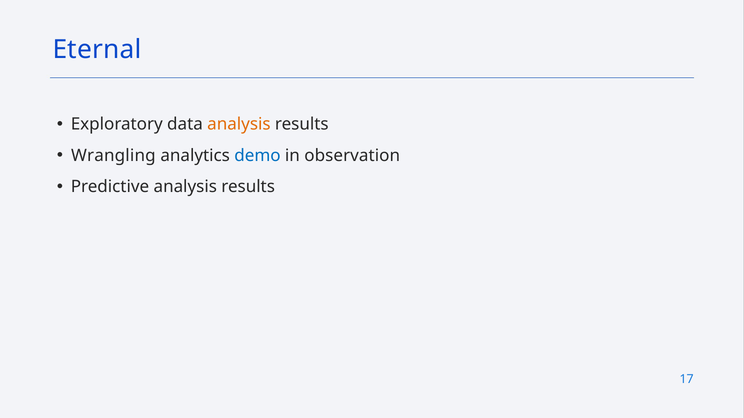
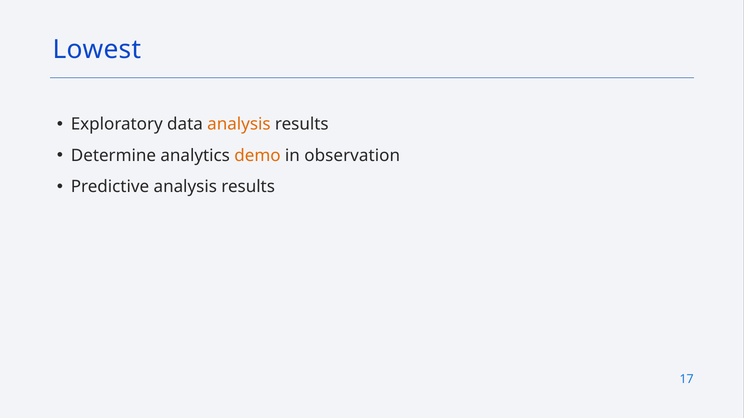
Eternal: Eternal -> Lowest
Wrangling: Wrangling -> Determine
demo colour: blue -> orange
